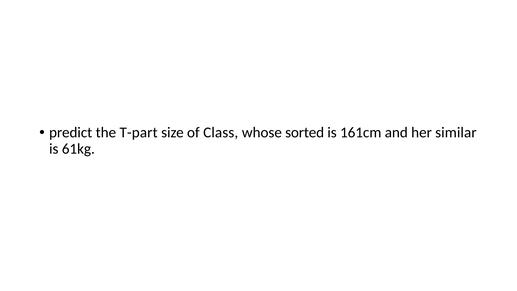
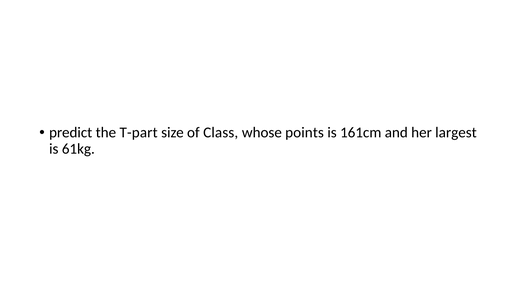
sorted: sorted -> points
similar: similar -> largest
